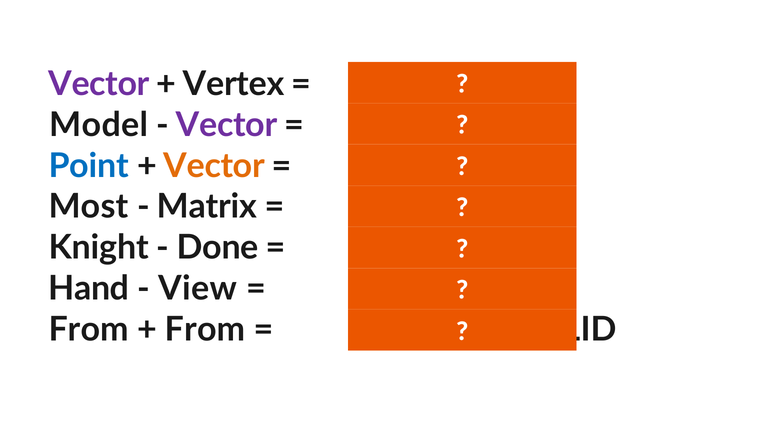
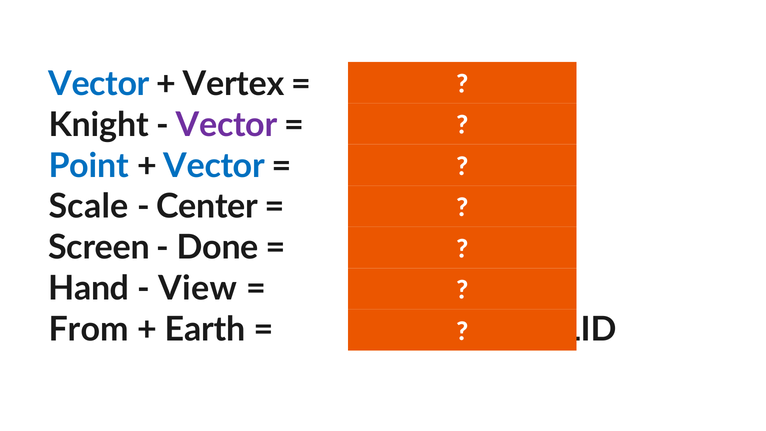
Vector at (99, 84) colour: purple -> blue
Model: Model -> Knight
Vector at (214, 166) colour: orange -> blue
Most: Most -> Scale
Matrix: Matrix -> Center
Knight: Knight -> Screen
From at (205, 329): From -> Earth
